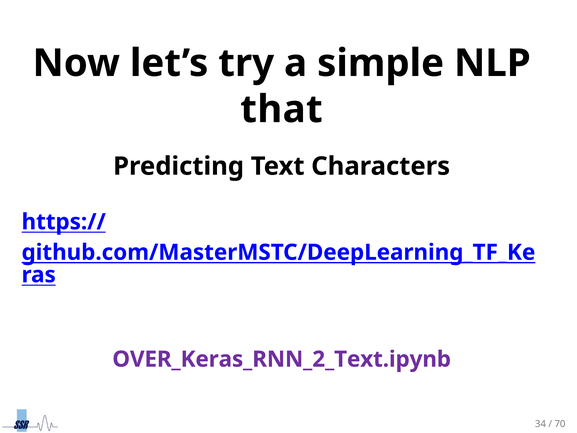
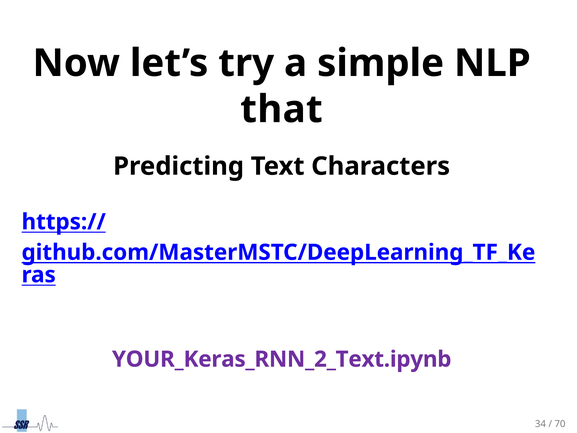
OVER_Keras_RNN_2_Text.ipynb: OVER_Keras_RNN_2_Text.ipynb -> YOUR_Keras_RNN_2_Text.ipynb
